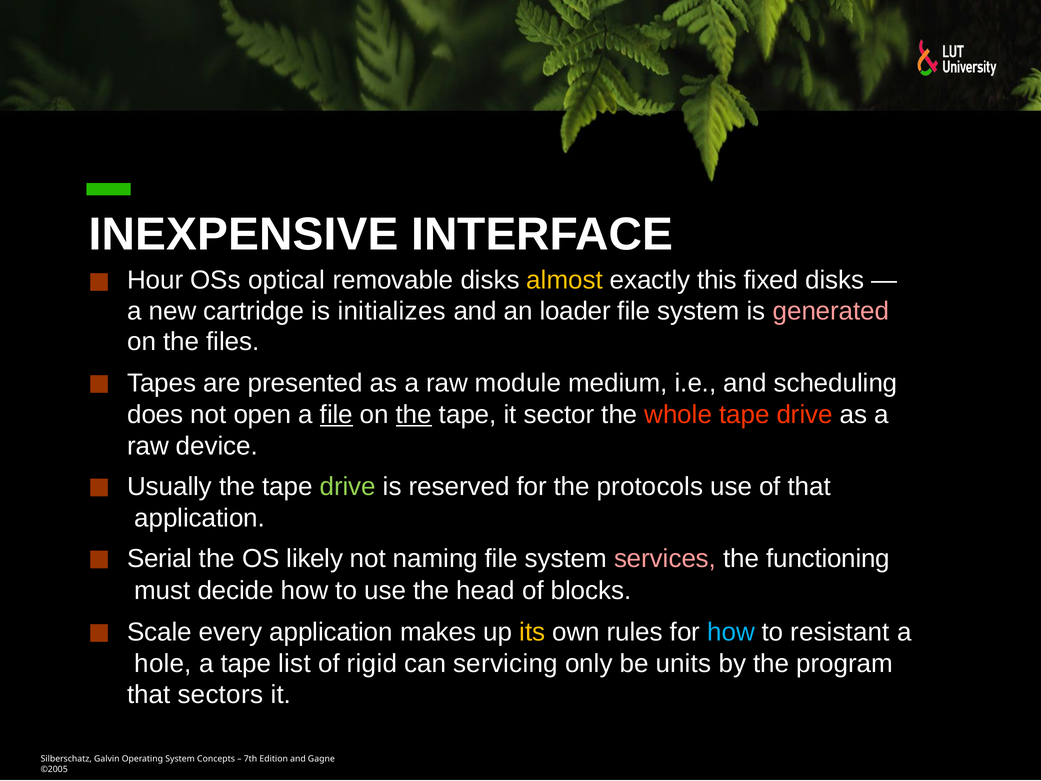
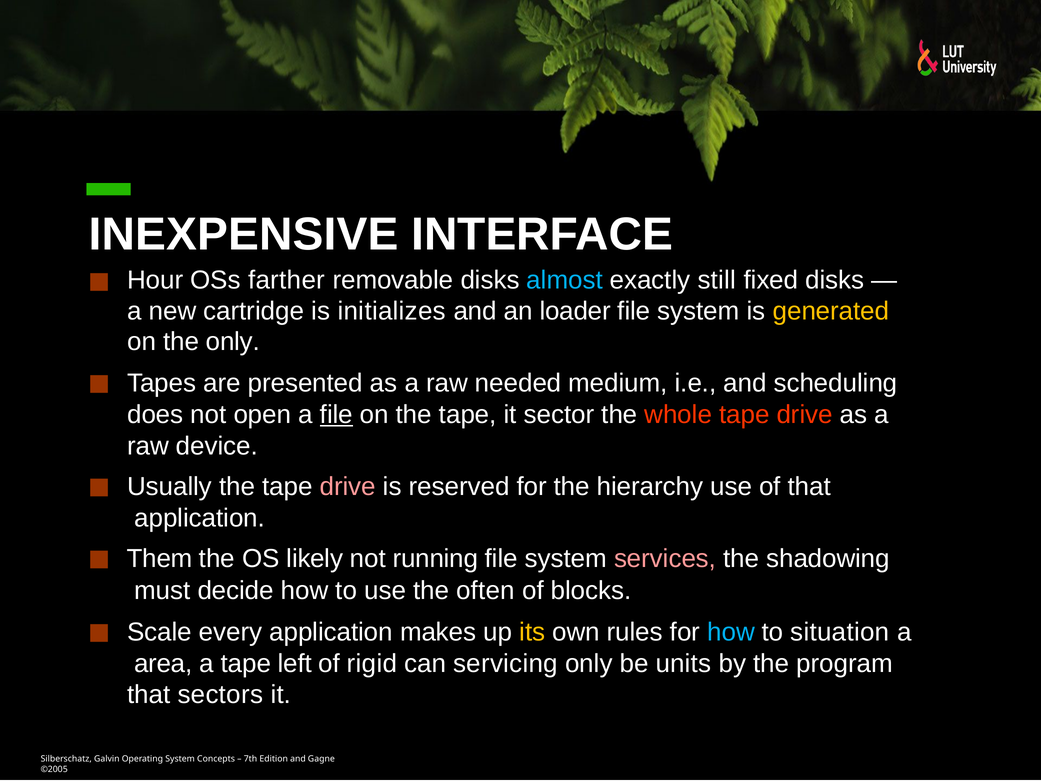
optical: optical -> farther
almost colour: yellow -> light blue
this: this -> still
generated colour: pink -> yellow
the files: files -> only
module: module -> needed
the at (414, 415) underline: present -> none
drive at (348, 487) colour: light green -> pink
protocols: protocols -> hierarchy
Serial: Serial -> Them
naming: naming -> running
functioning: functioning -> shadowing
head: head -> often
resistant: resistant -> situation
hole: hole -> area
list: list -> left
